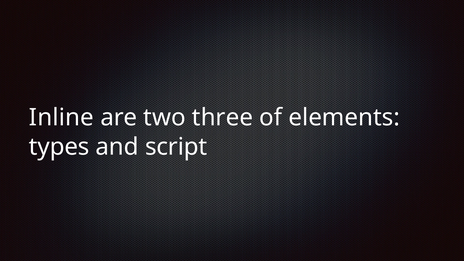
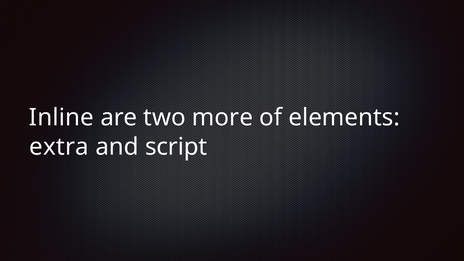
three: three -> more
types: types -> extra
